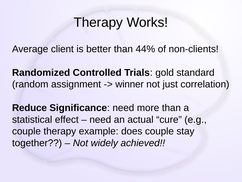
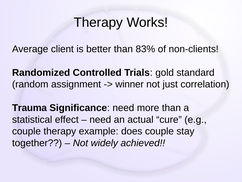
44%: 44% -> 83%
Reduce: Reduce -> Trauma
